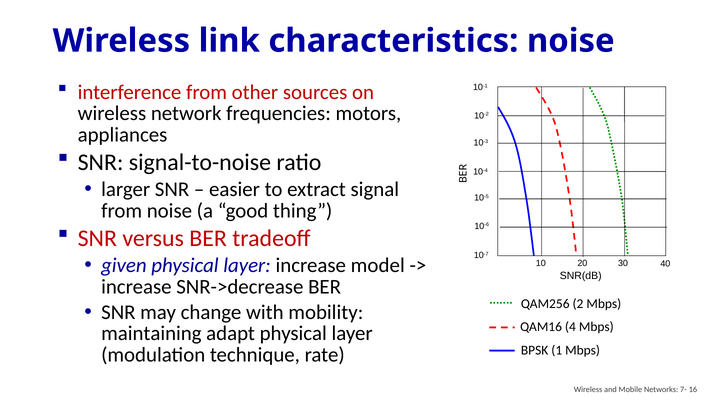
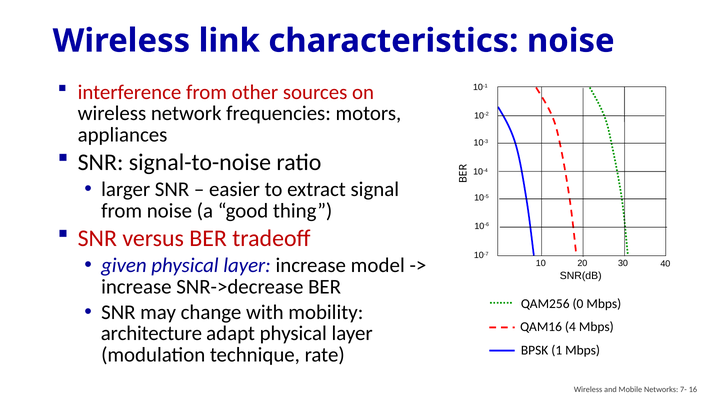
2: 2 -> 0
maintaining: maintaining -> architecture
